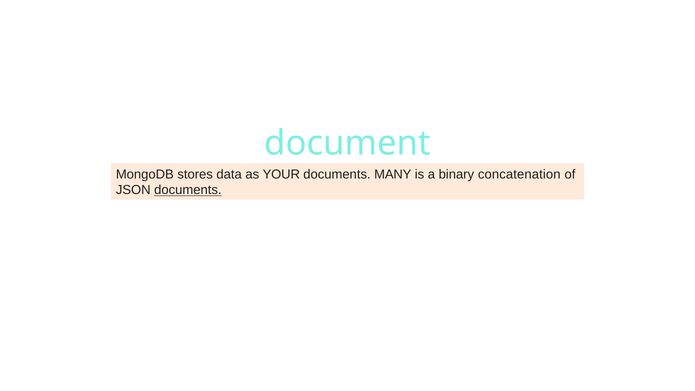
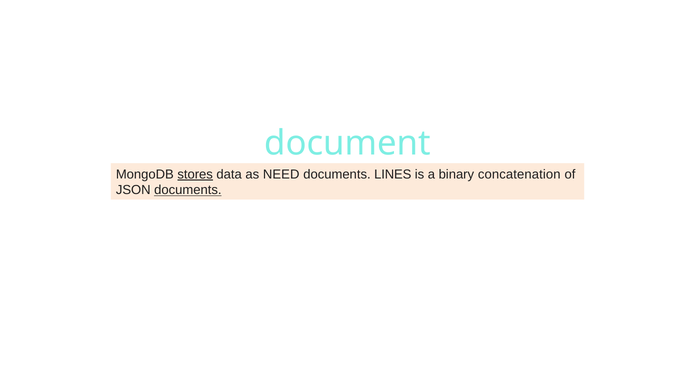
stores underline: none -> present
YOUR: YOUR -> NEED
MANY: MANY -> LINES
